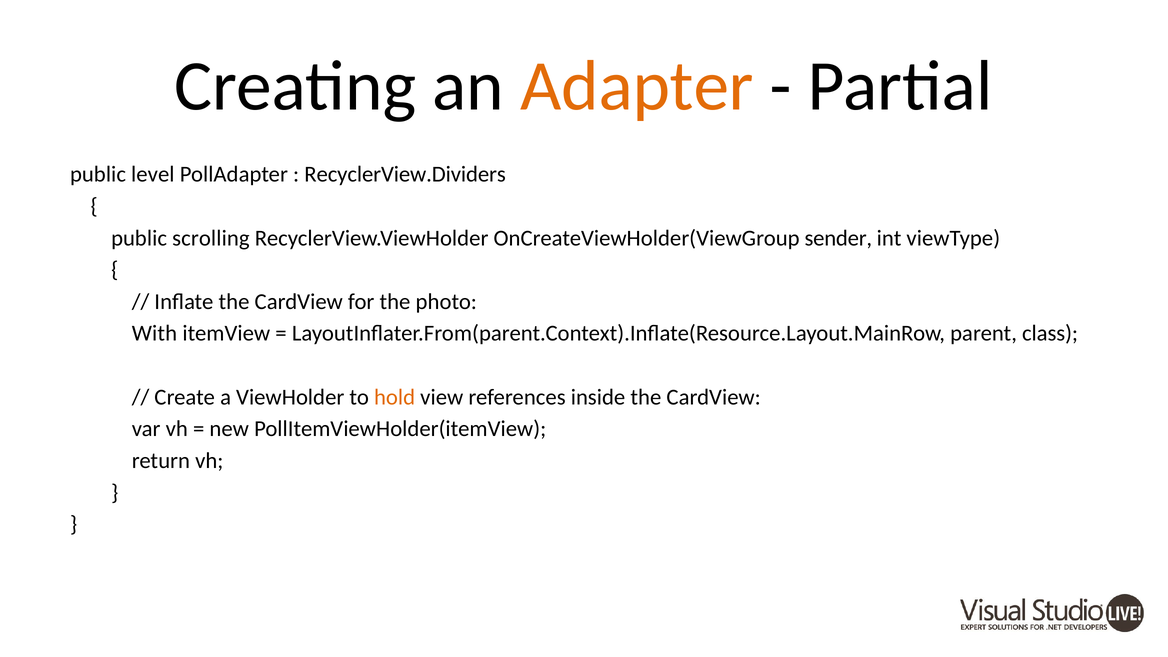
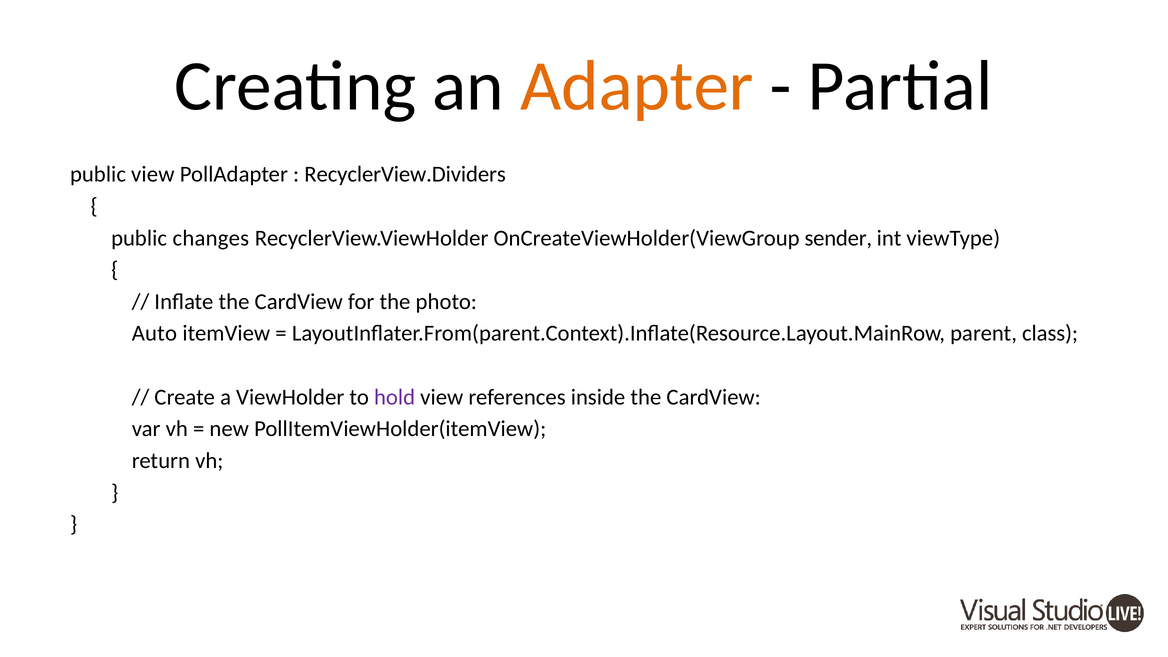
public level: level -> view
scrolling: scrolling -> changes
With: With -> Auto
hold colour: orange -> purple
